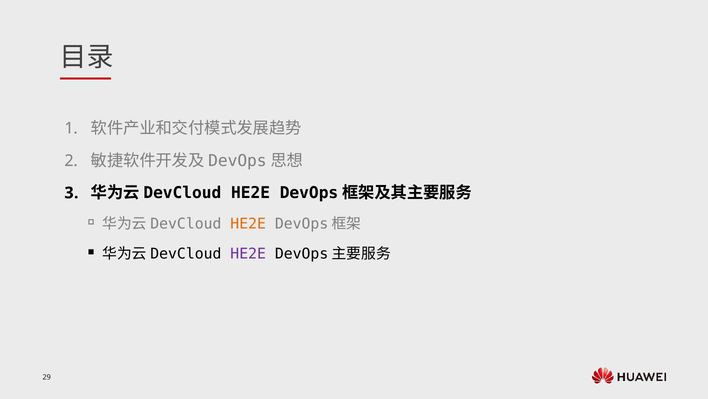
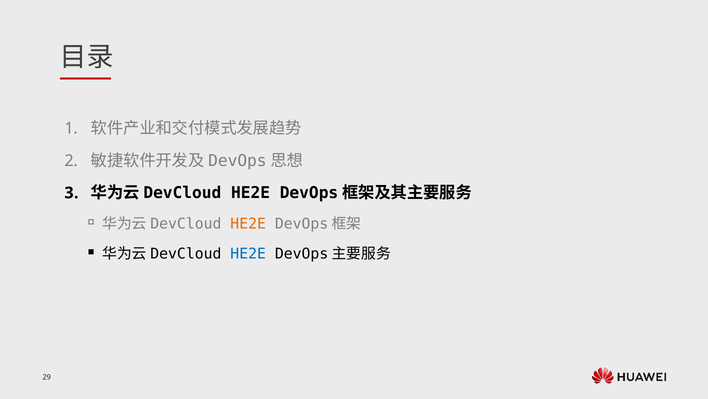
HE2E at (248, 253) colour: purple -> blue
